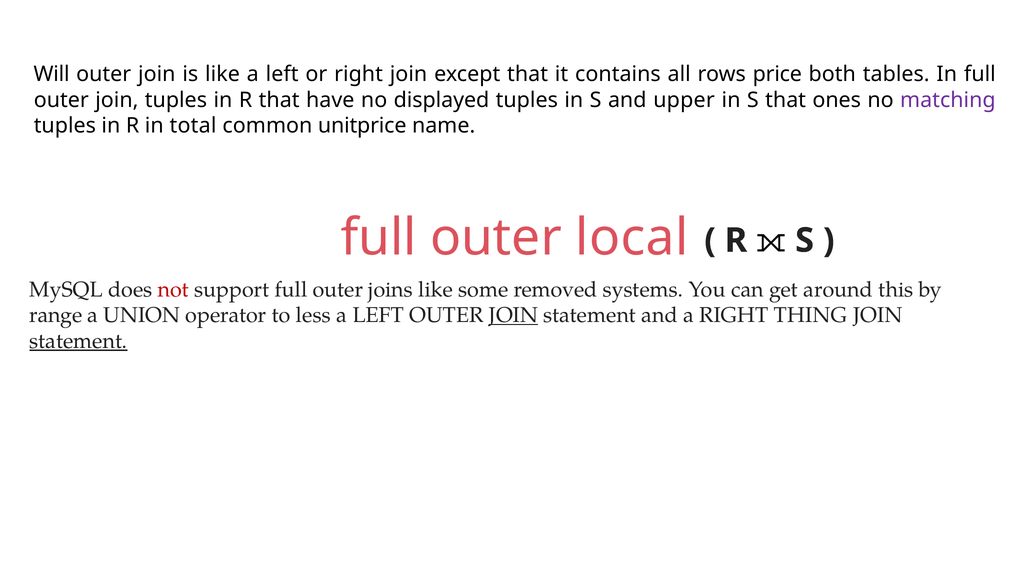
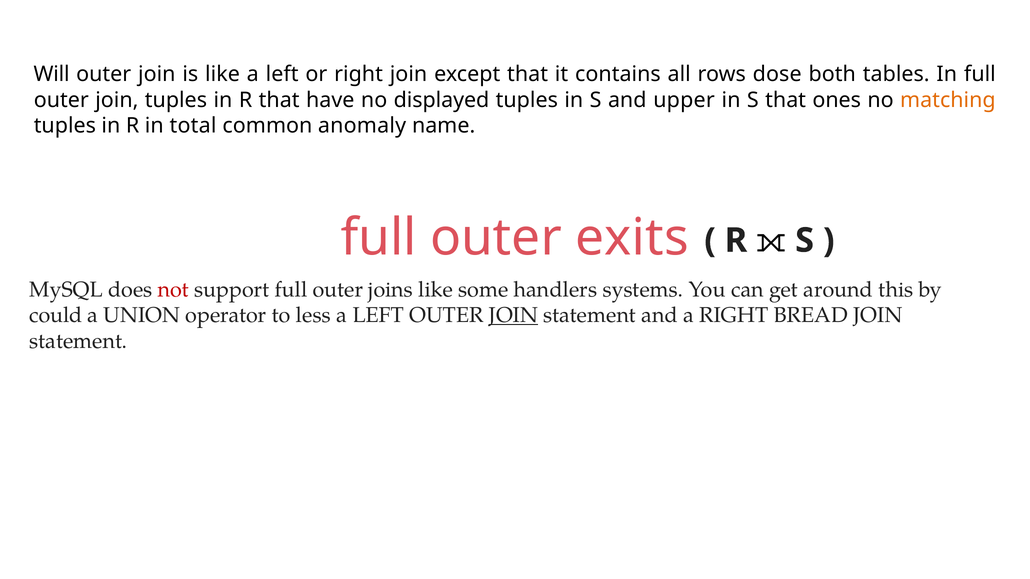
price: price -> dose
matching colour: purple -> orange
unitprice: unitprice -> anomaly
local: local -> exits
removed: removed -> handlers
range: range -> could
THING: THING -> BREAD
statement at (78, 341) underline: present -> none
